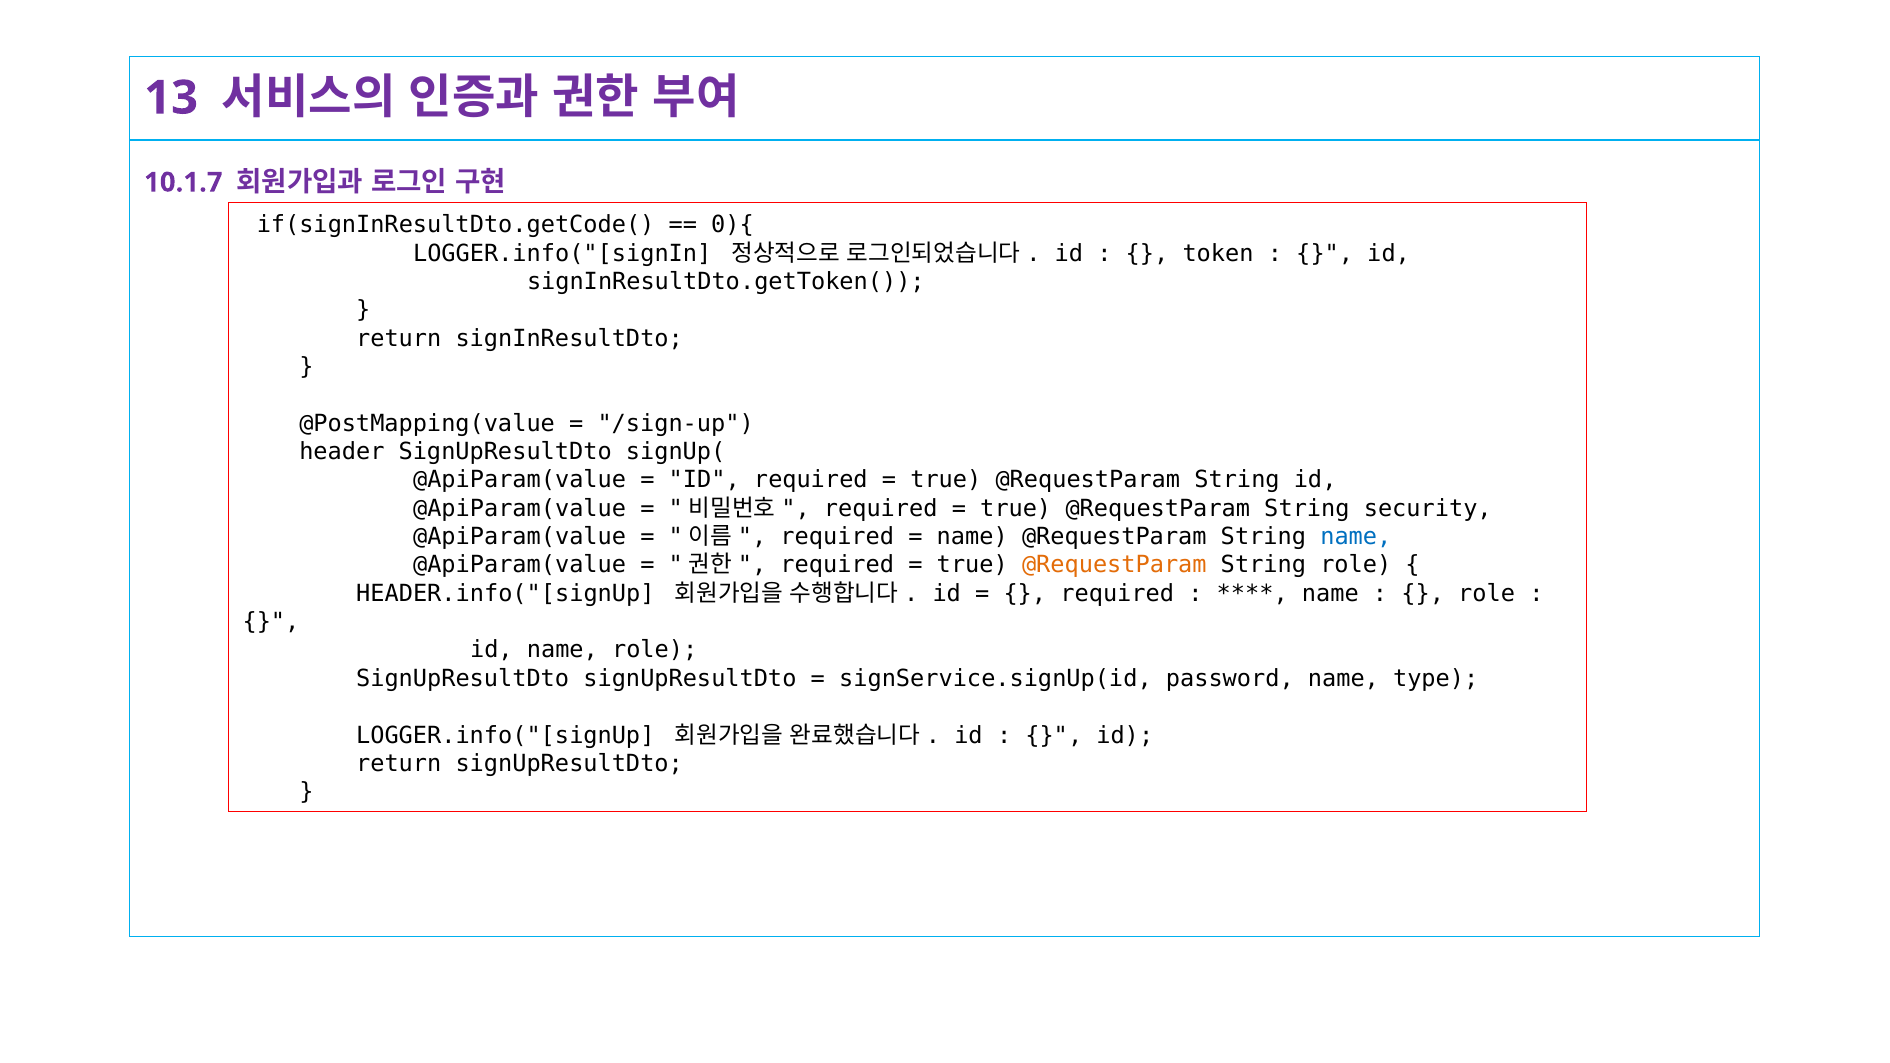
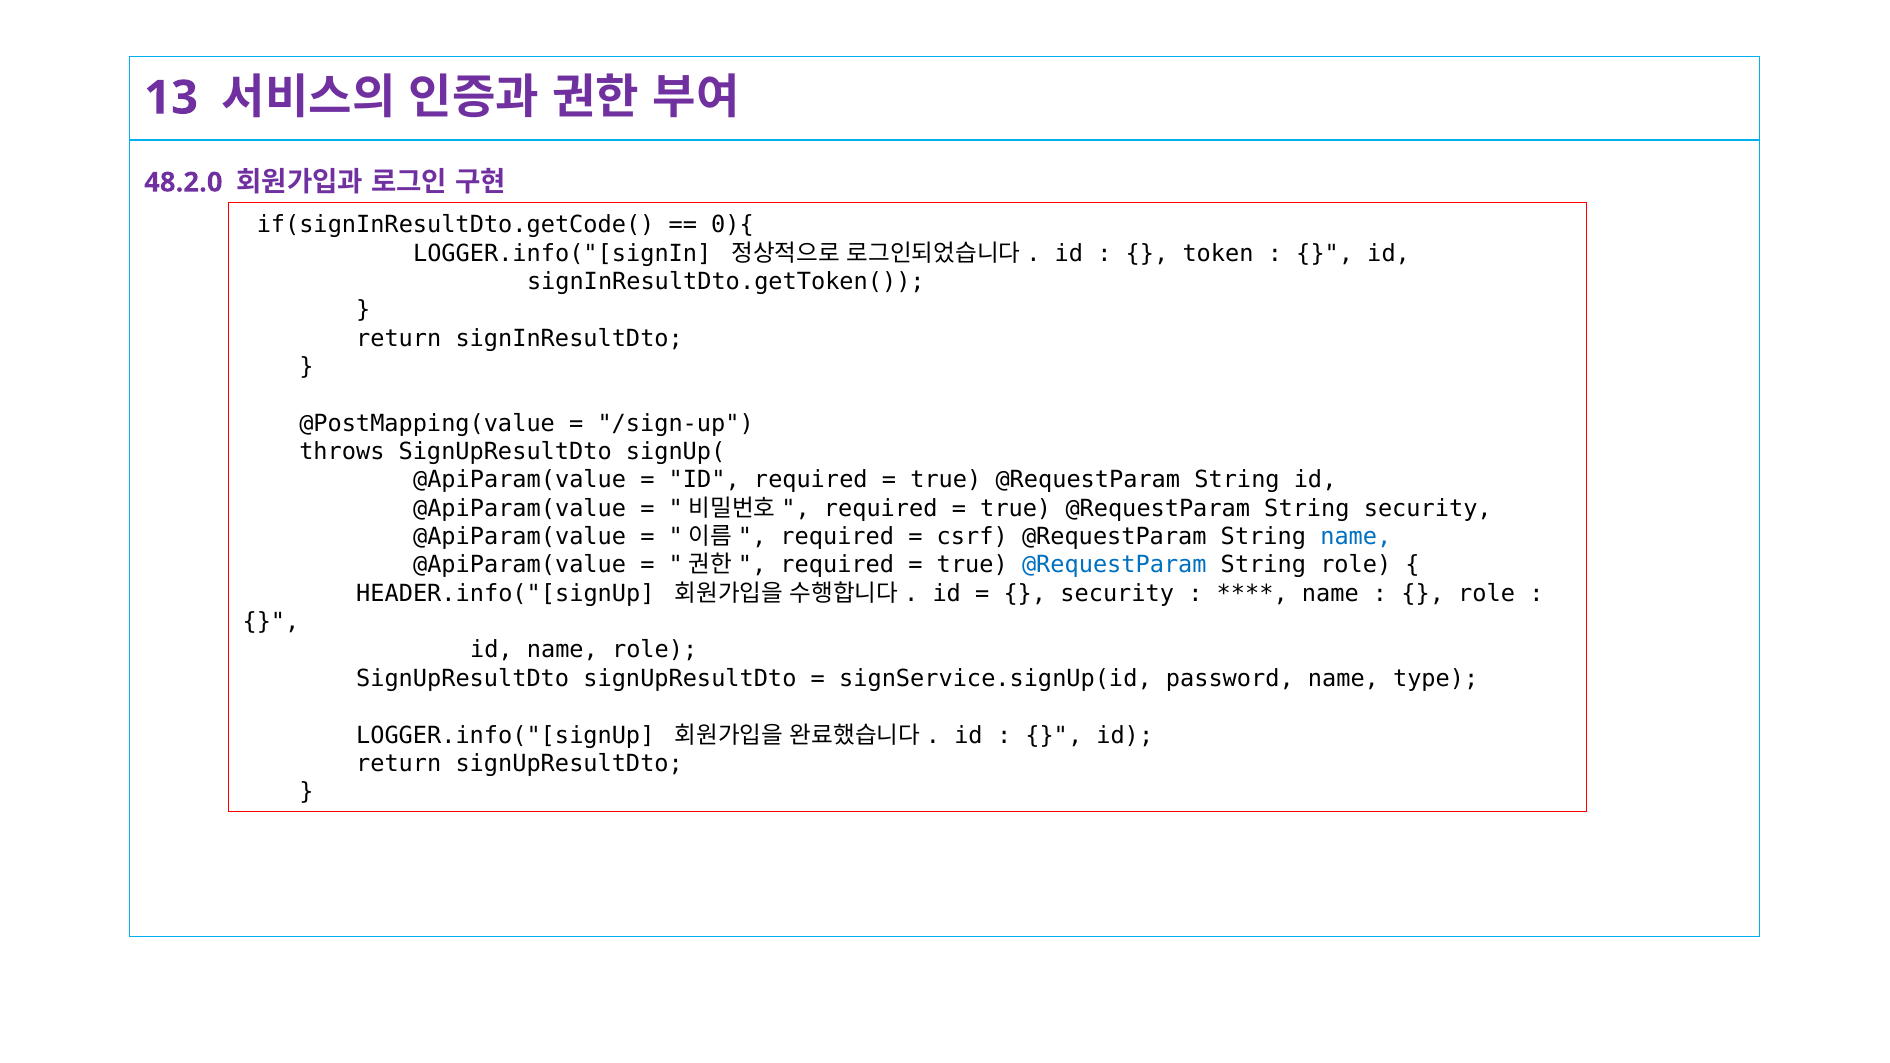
10.1.7: 10.1.7 -> 48.2.0
header: header -> throws
name at (972, 537): name -> csrf
@RequestParam at (1114, 565) colour: orange -> blue
required at (1117, 594): required -> security
